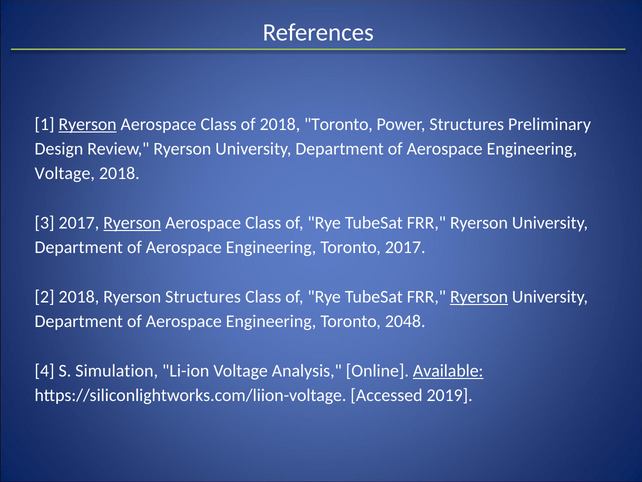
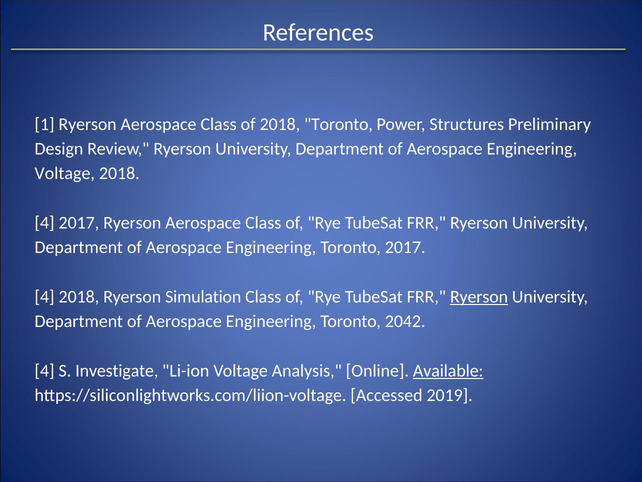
Ryerson at (88, 124) underline: present -> none
3 at (45, 223): 3 -> 4
Ryerson at (132, 223) underline: present -> none
2 at (45, 297): 2 -> 4
Ryerson Structures: Structures -> Simulation
2048: 2048 -> 2042
Simulation: Simulation -> Investigate
